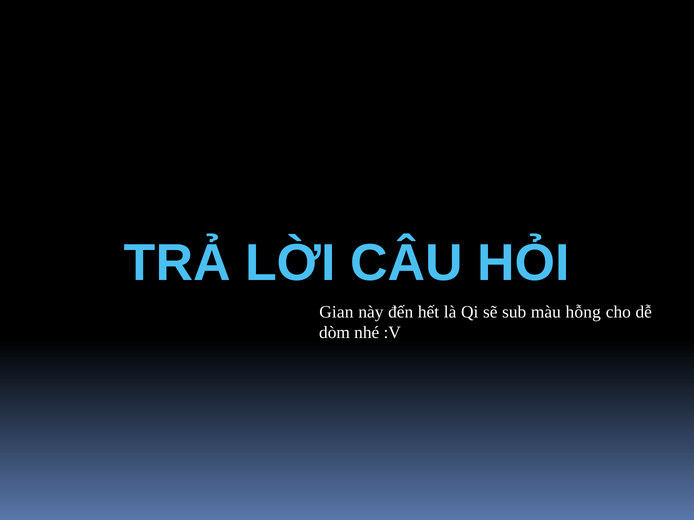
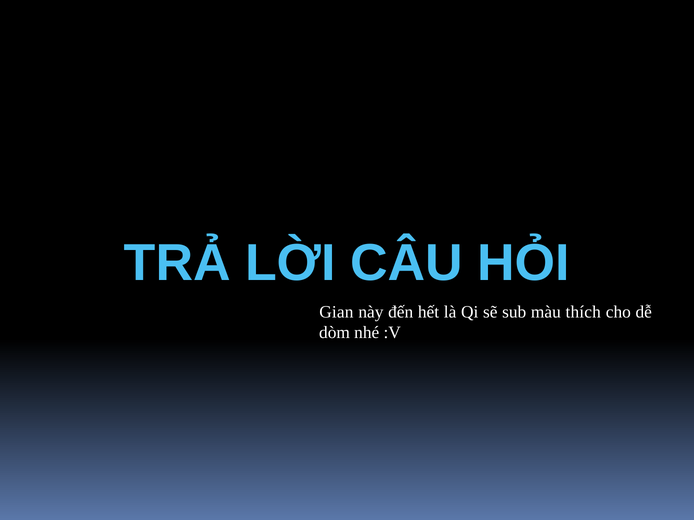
hỗng: hỗng -> thích
